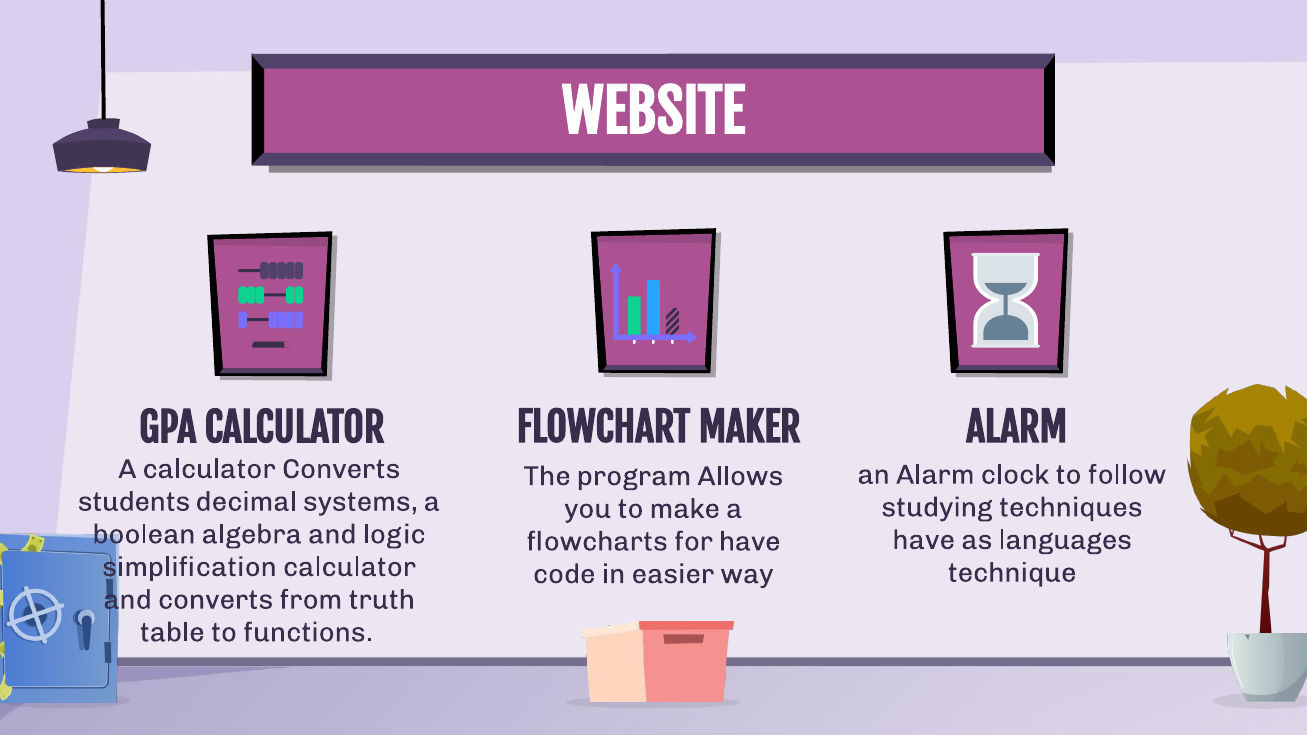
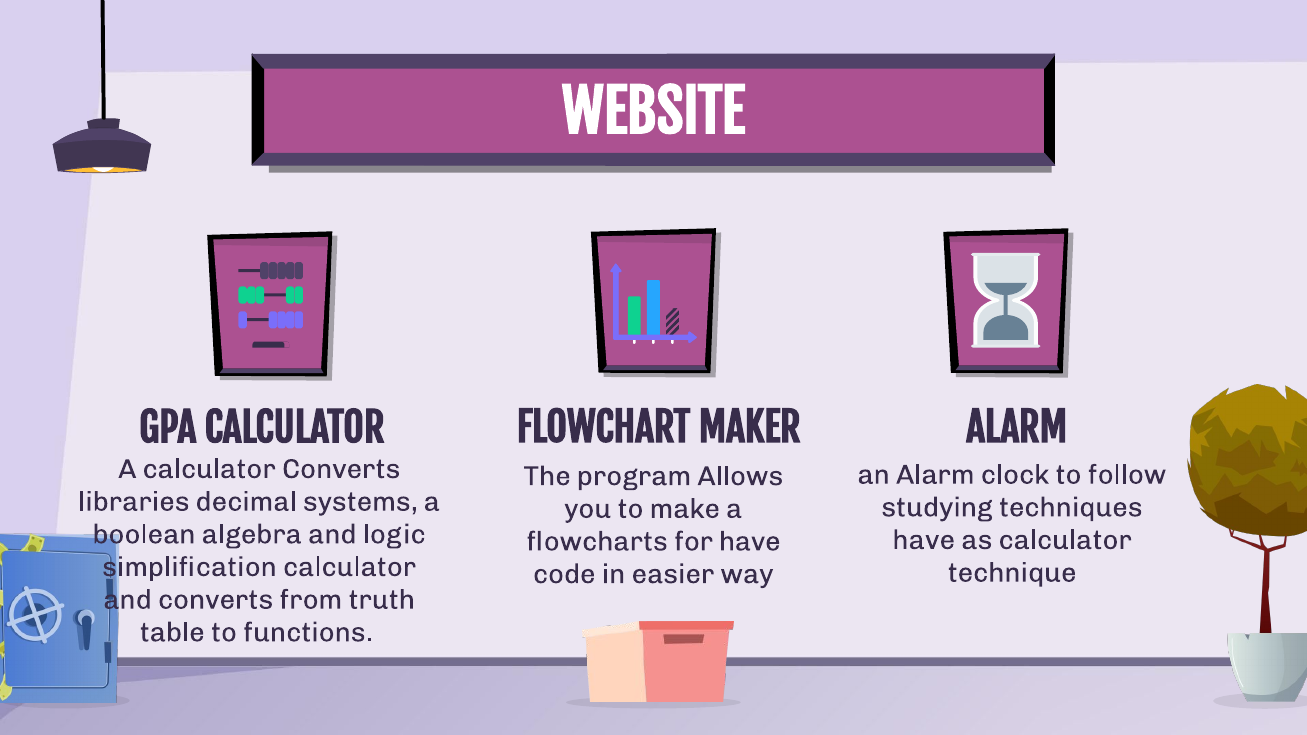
students: students -> libraries
as languages: languages -> calculator
